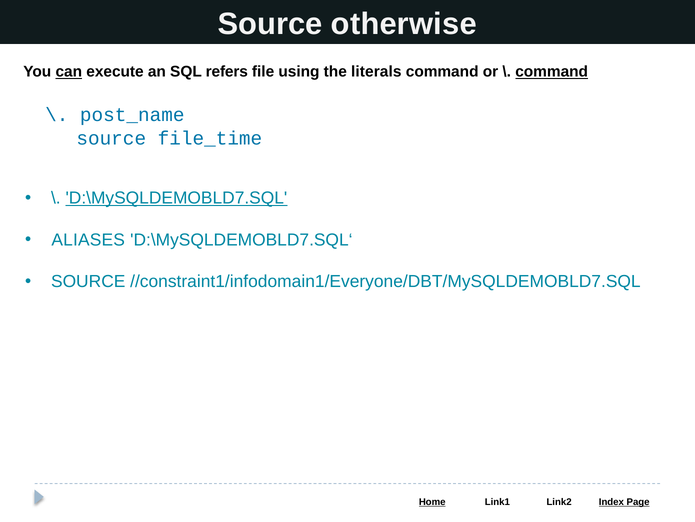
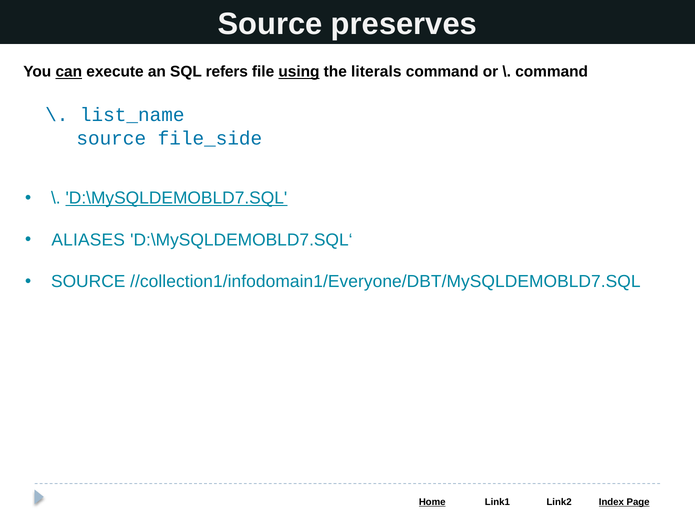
otherwise: otherwise -> preserves
using underline: none -> present
command at (552, 72) underline: present -> none
post_name: post_name -> list_name
file_time: file_time -> file_side
//constraint1/infodomain1/Everyone/DBT/MySQLDEMOBLD7.SQL: //constraint1/infodomain1/Everyone/DBT/MySQLDEMOBLD7.SQL -> //collection1/infodomain1/Everyone/DBT/MySQLDEMOBLD7.SQL
